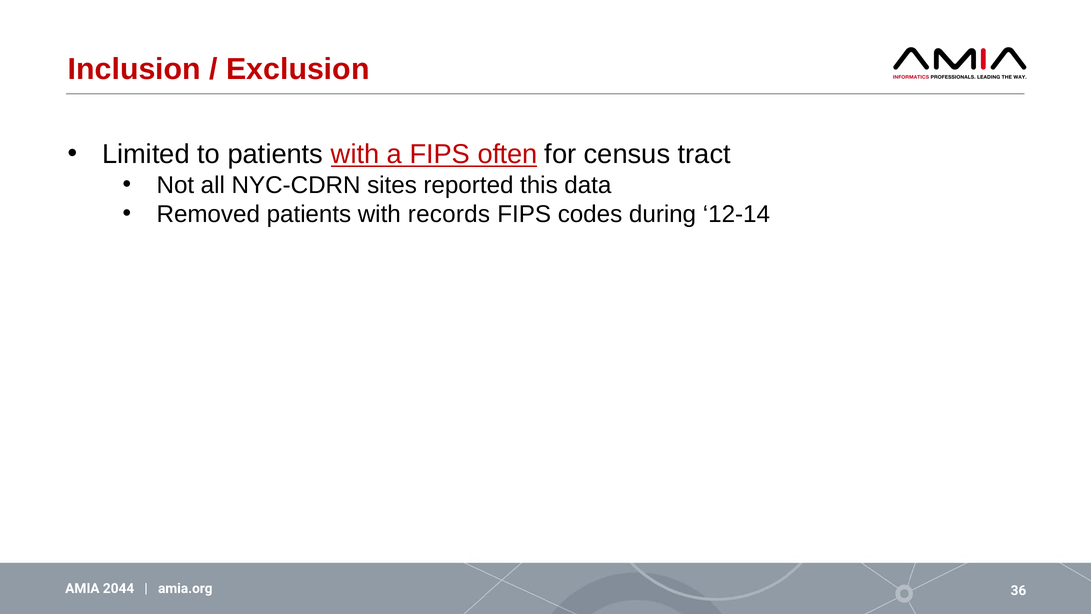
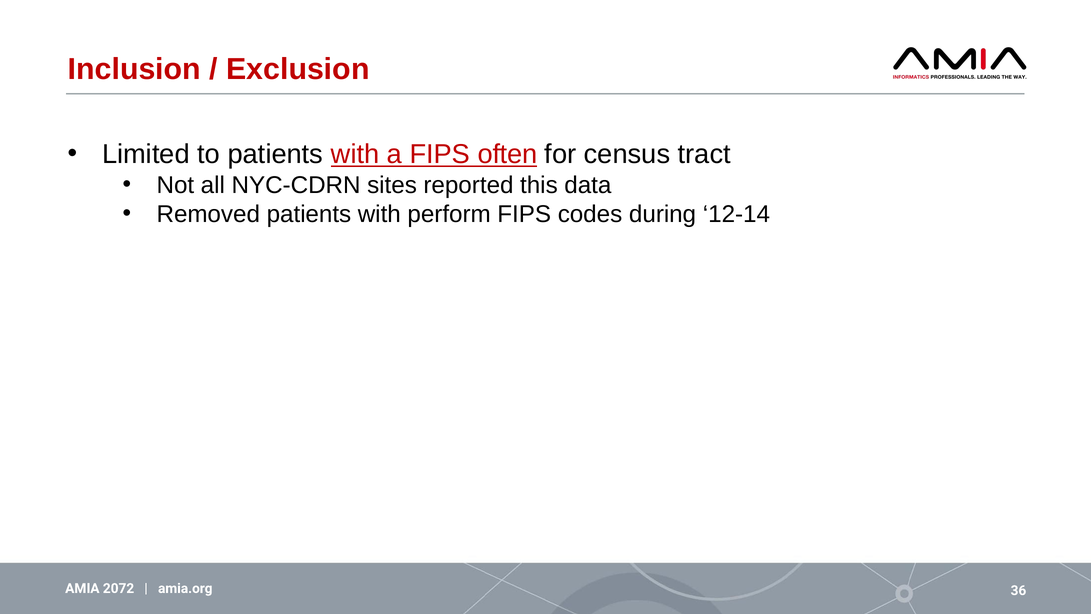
records: records -> perform
2044: 2044 -> 2072
